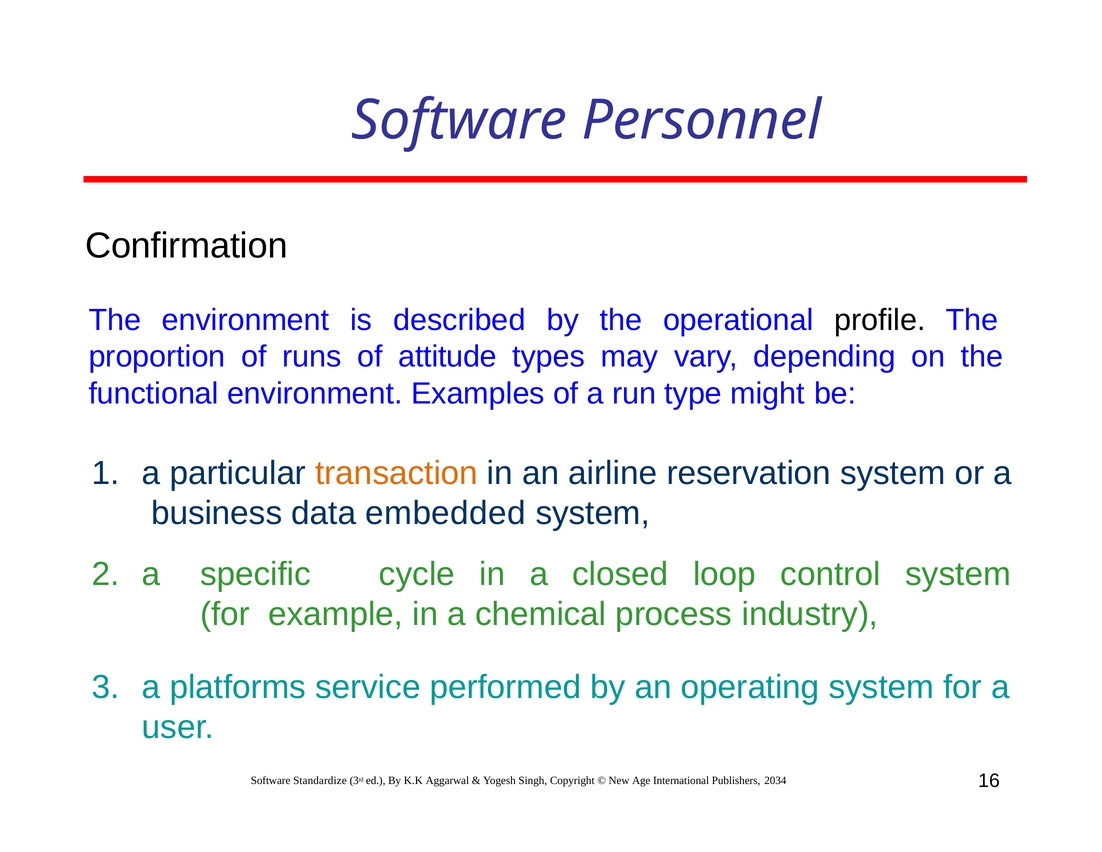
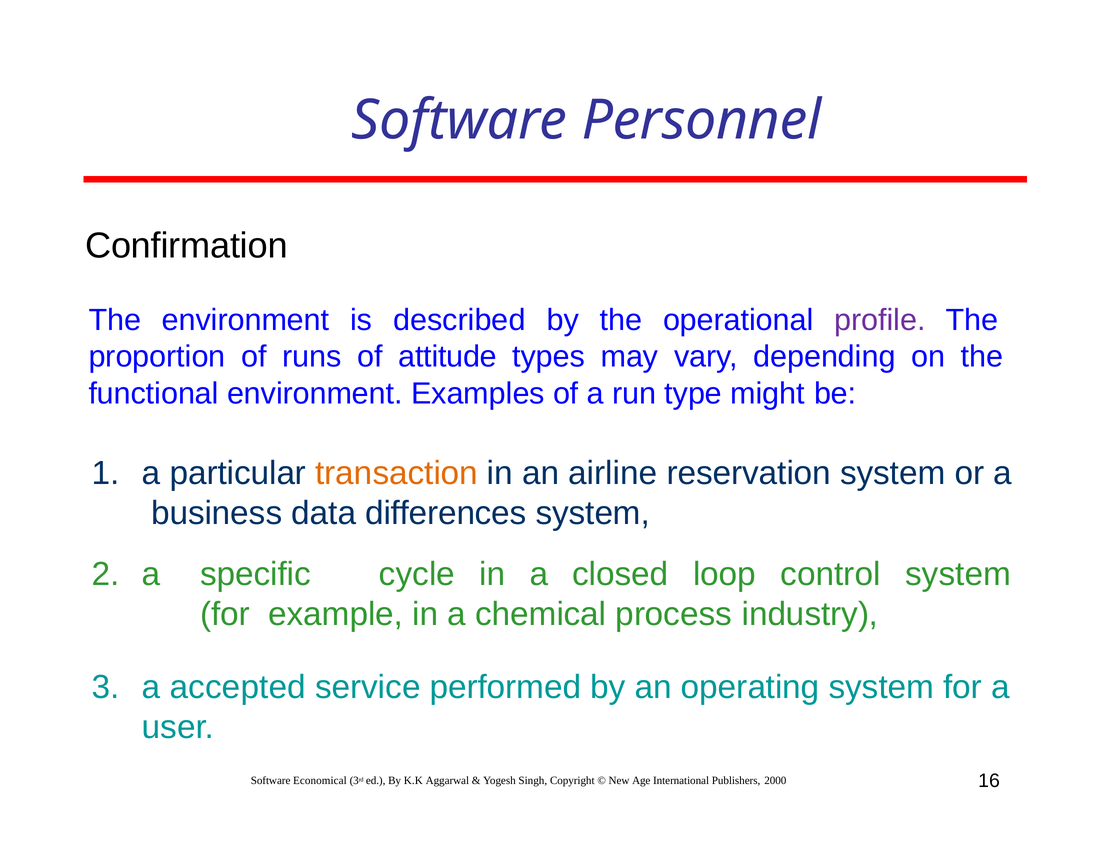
profile colour: black -> purple
embedded: embedded -> differences
platforms: platforms -> accepted
Standardize: Standardize -> Economical
2034: 2034 -> 2000
